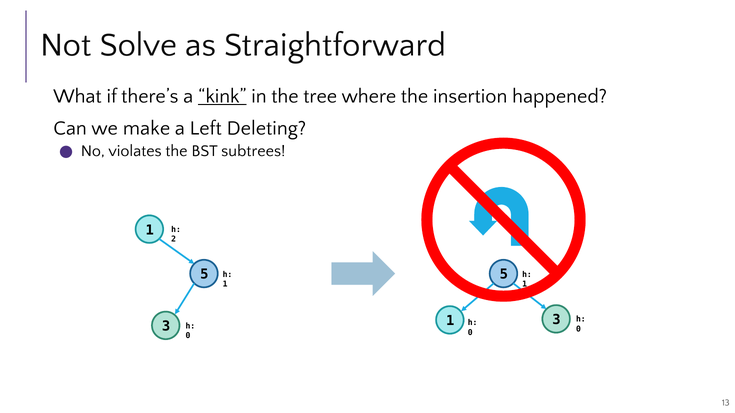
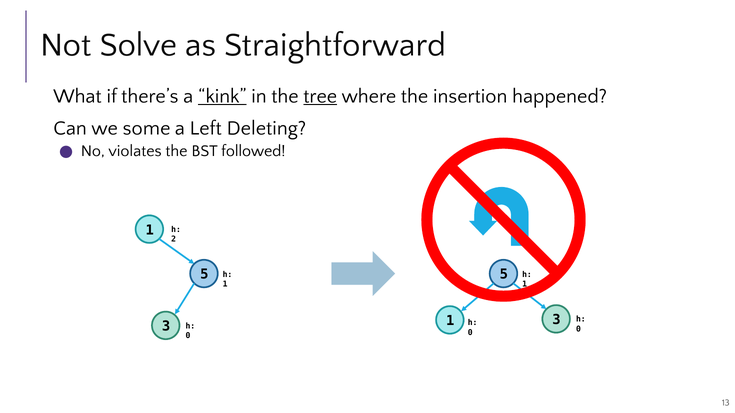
tree underline: none -> present
make: make -> some
subtrees: subtrees -> followed
